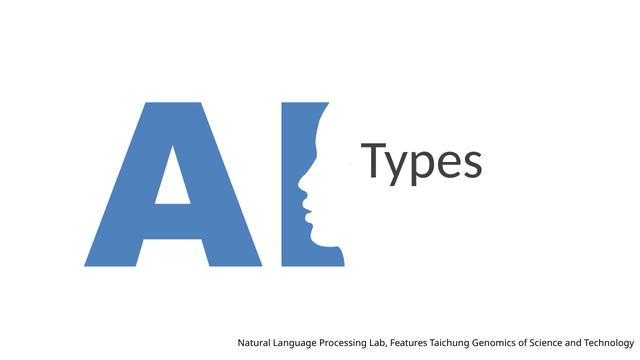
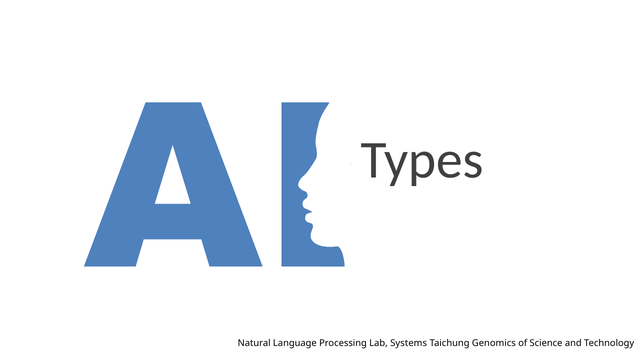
Features: Features -> Systems
